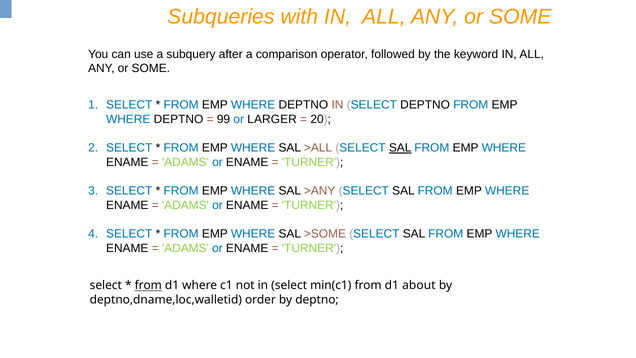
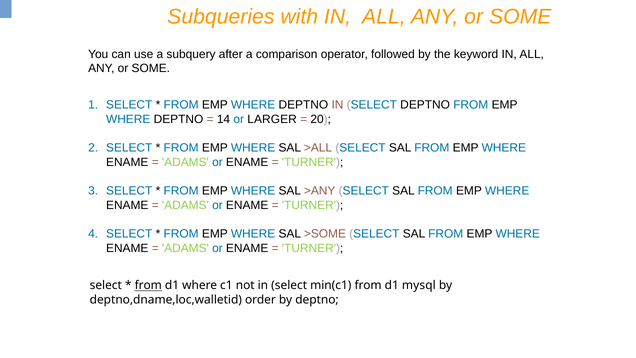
99: 99 -> 14
SAL at (400, 148) underline: present -> none
about: about -> mysql
